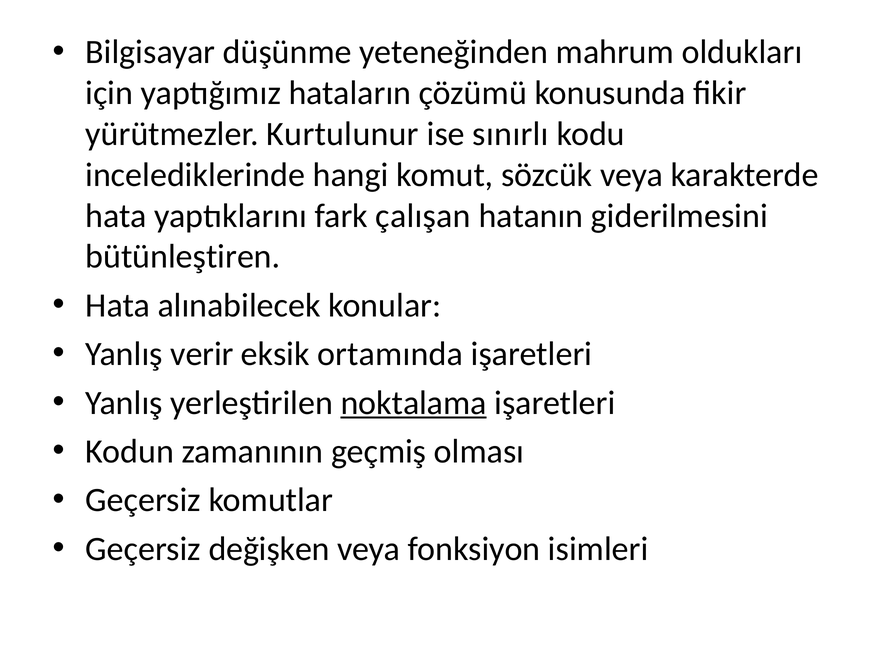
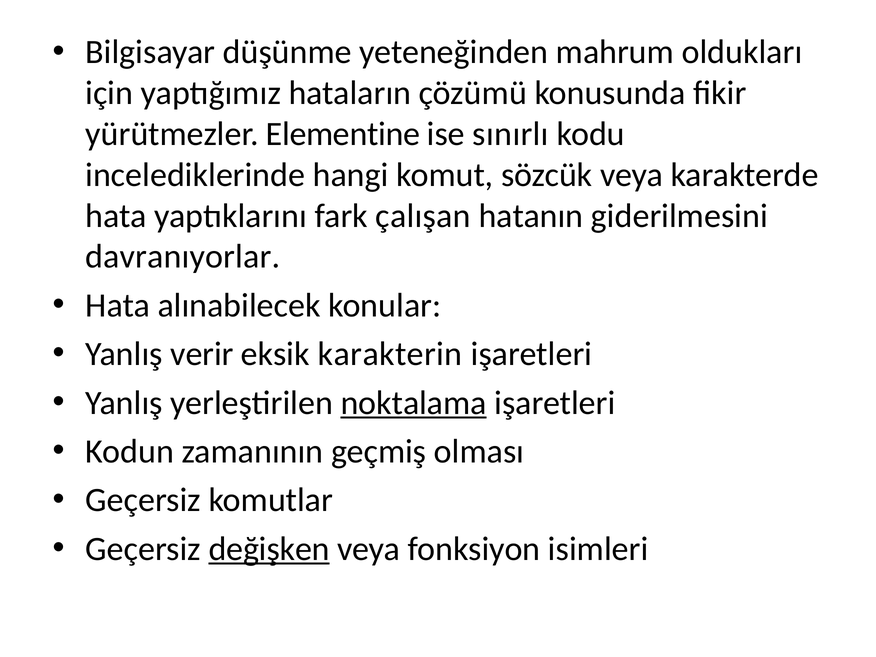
Kurtulunur: Kurtulunur -> Elementine
bütünleştiren: bütünleştiren -> davranıyorlar
ortamında: ortamında -> karakterin
değişken underline: none -> present
